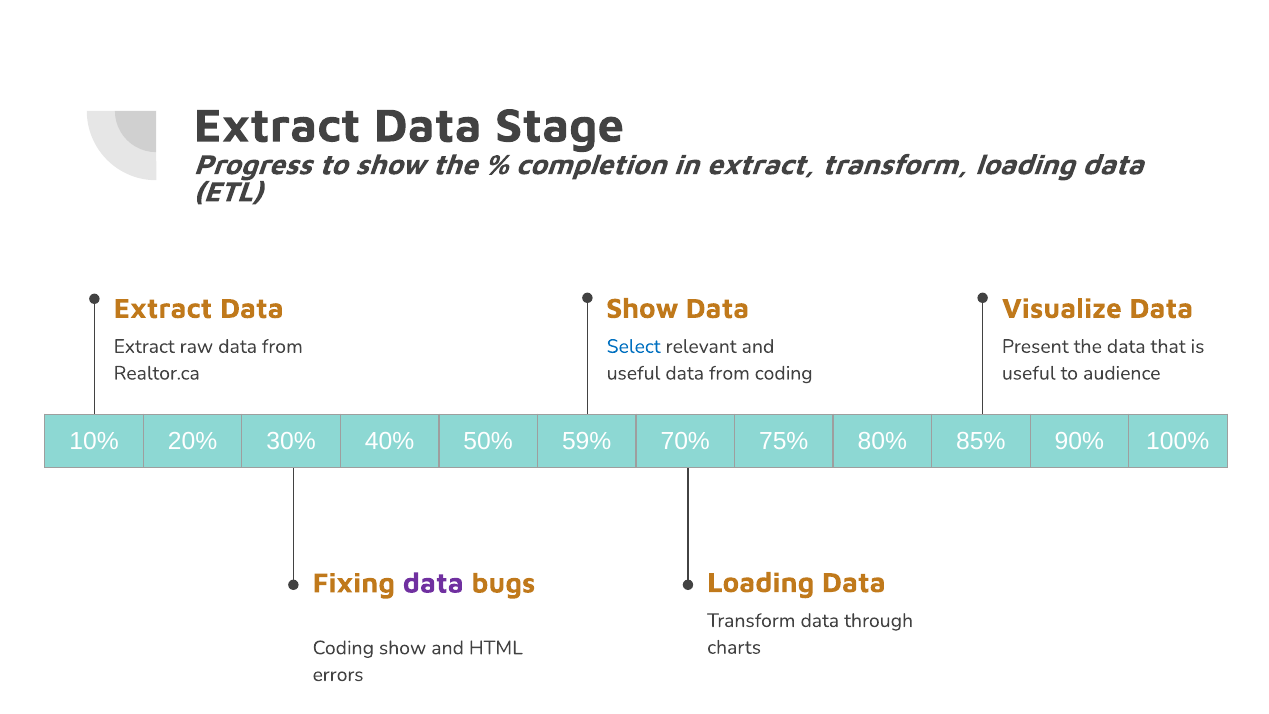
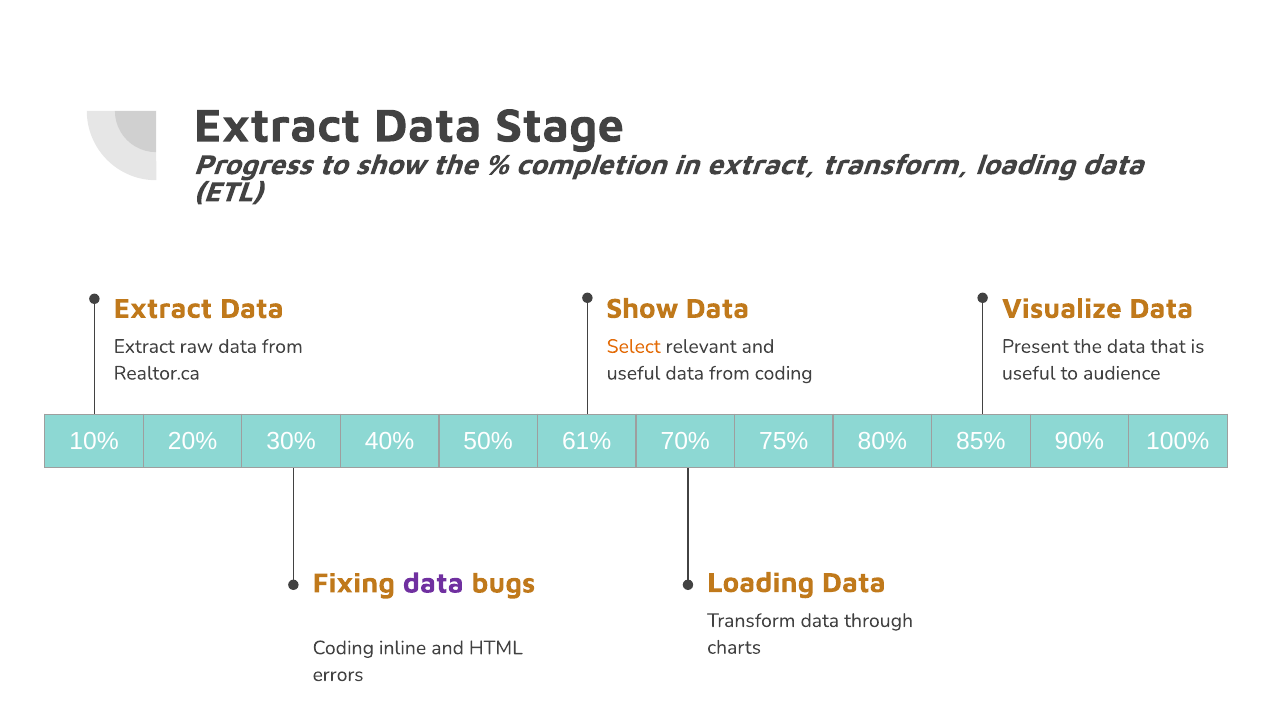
Select colour: blue -> orange
59%: 59% -> 61%
Coding show: show -> inline
